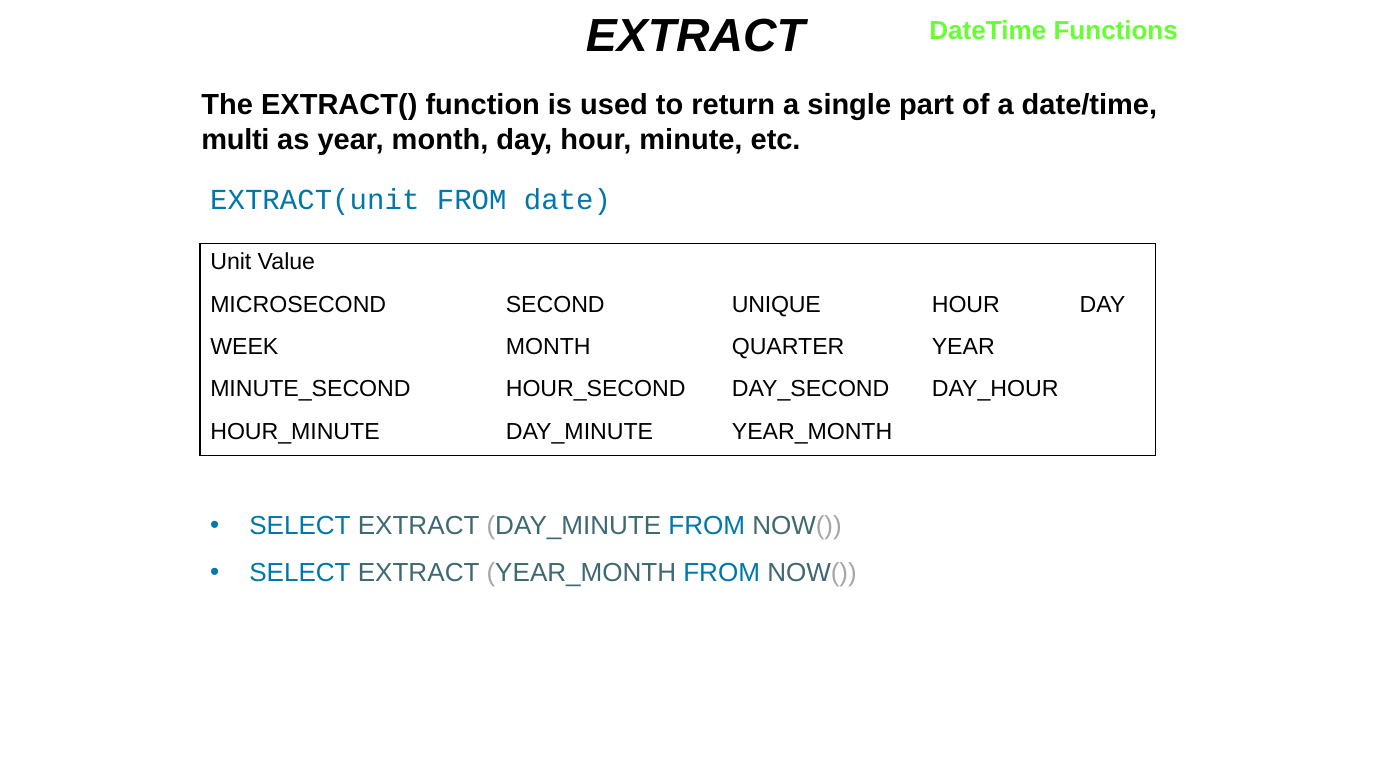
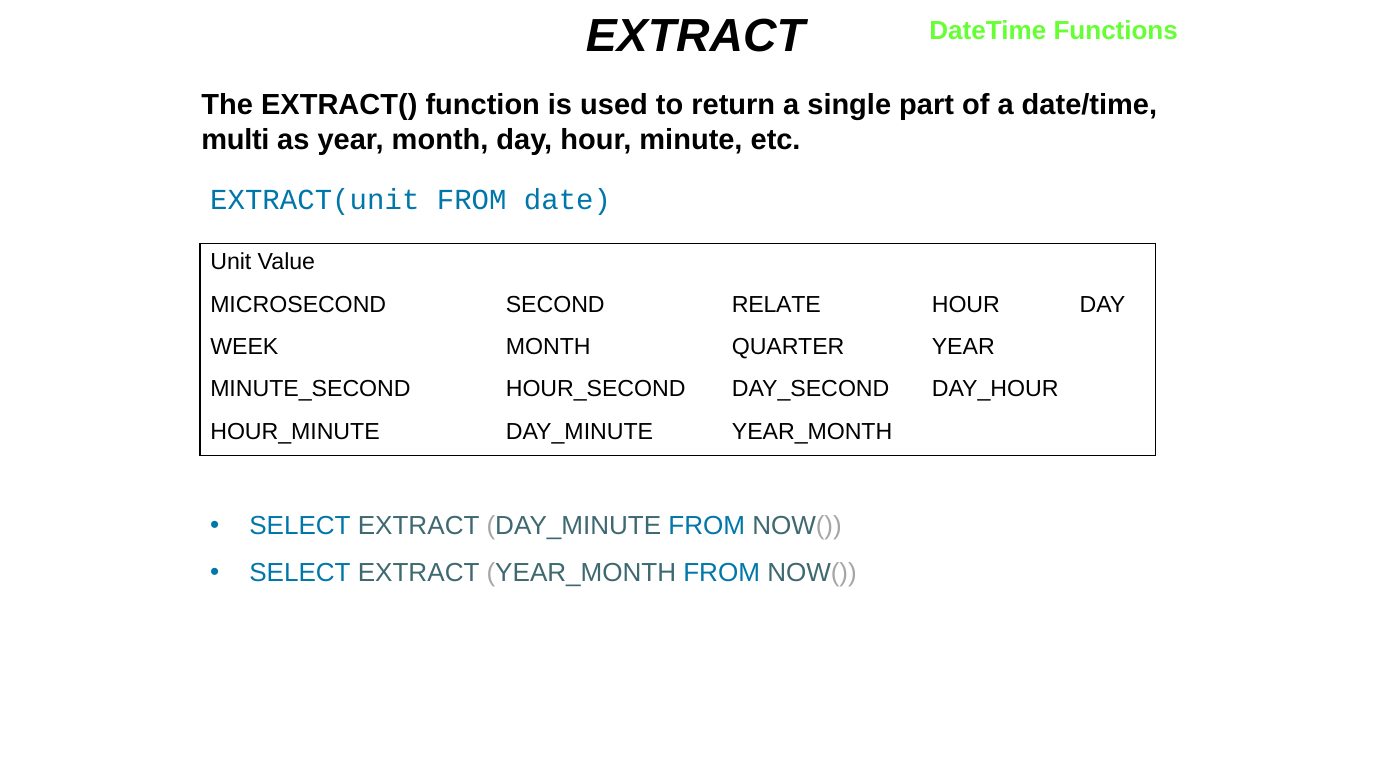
UNIQUE: UNIQUE -> RELATE
